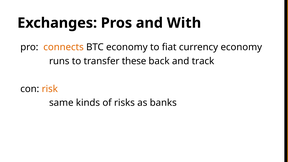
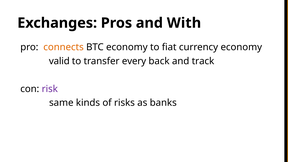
runs: runs -> valid
these: these -> every
risk colour: orange -> purple
